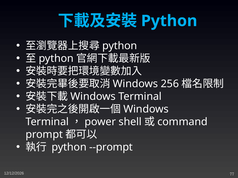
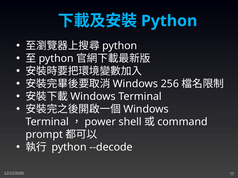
--prompt: --prompt -> --decode
